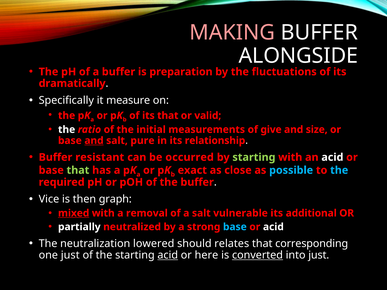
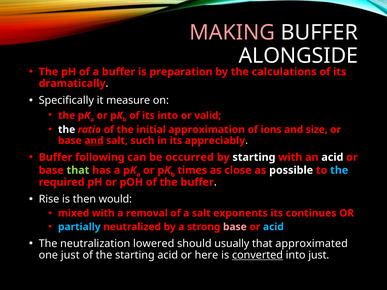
fluctuations: fluctuations -> calculations
its that: that -> into
measurements: measurements -> approximation
give: give -> ions
pure: pure -> such
relationship: relationship -> appreciably
resistant: resistant -> following
starting at (254, 157) colour: light green -> white
exact: exact -> times
possible colour: light blue -> white
Vice: Vice -> Rise
graph: graph -> would
mixed underline: present -> none
vulnerable: vulnerable -> exponents
additional: additional -> continues
partially colour: white -> light blue
base at (235, 227) colour: light blue -> pink
acid at (273, 227) colour: white -> light blue
relates: relates -> usually
corresponding: corresponding -> approximated
acid at (168, 255) underline: present -> none
